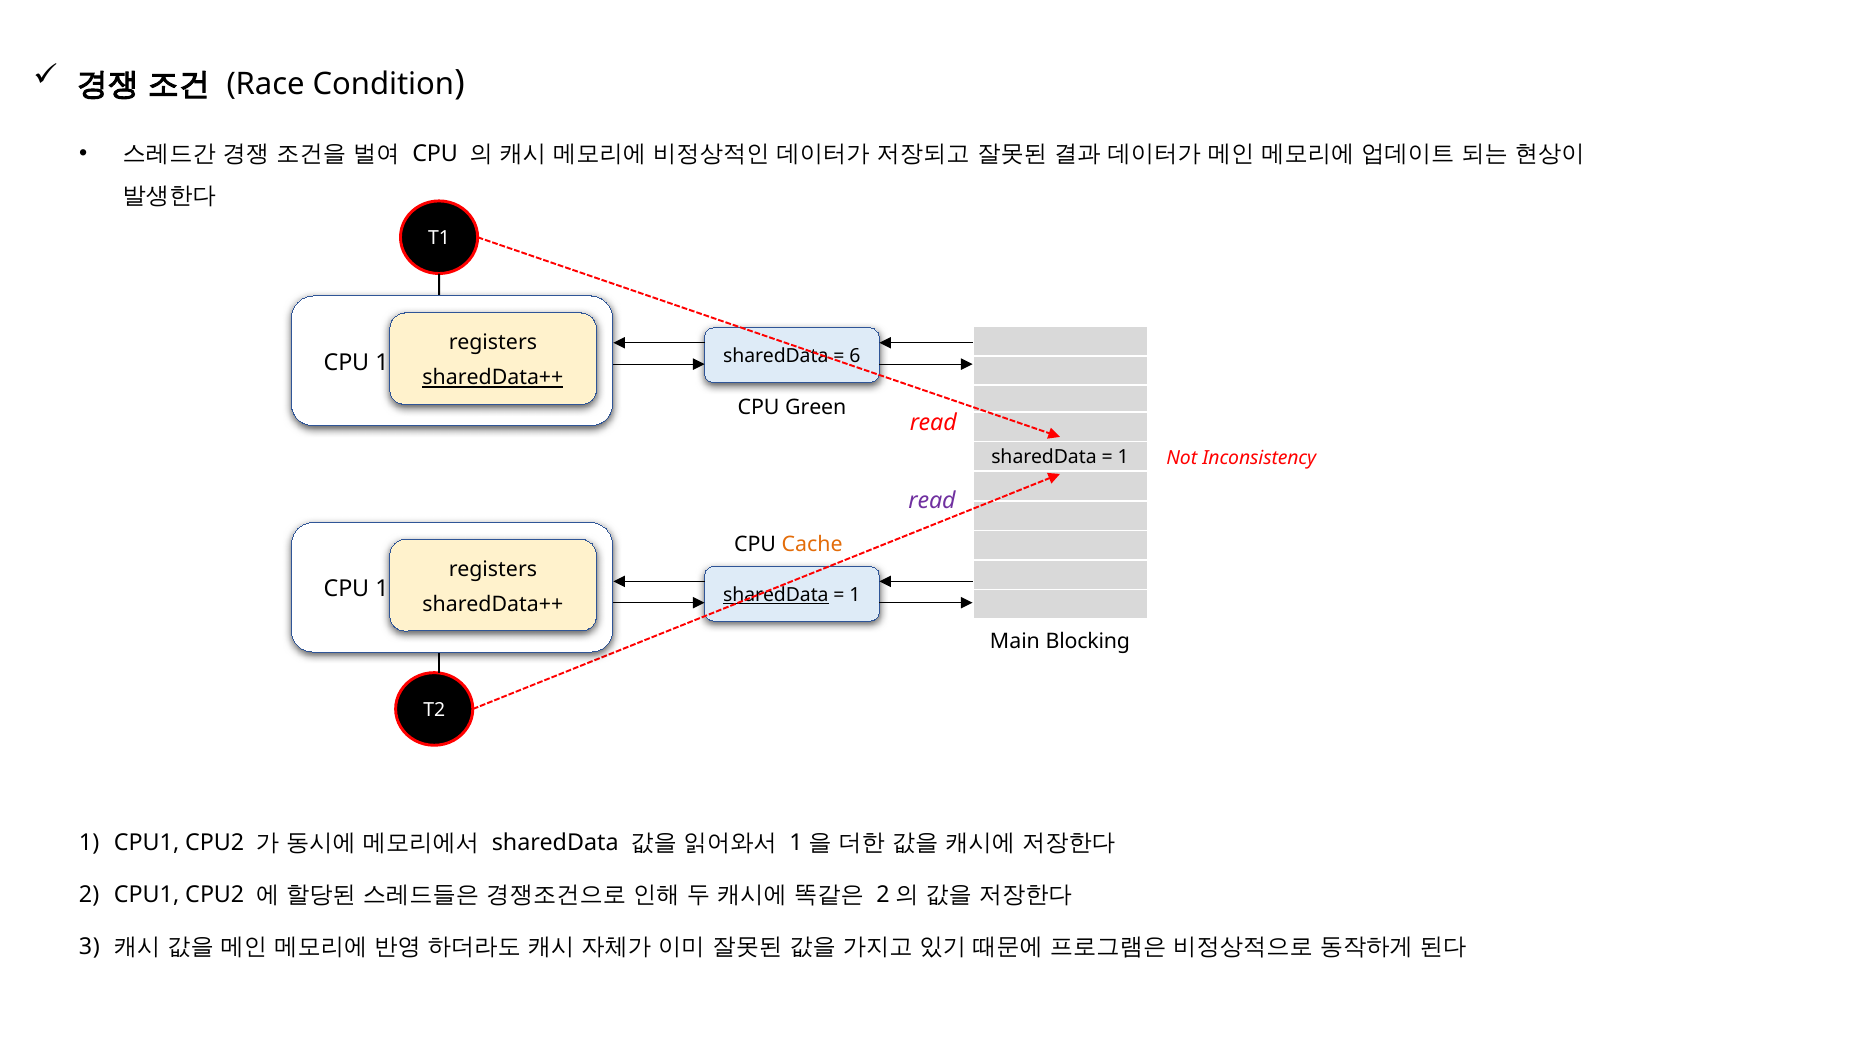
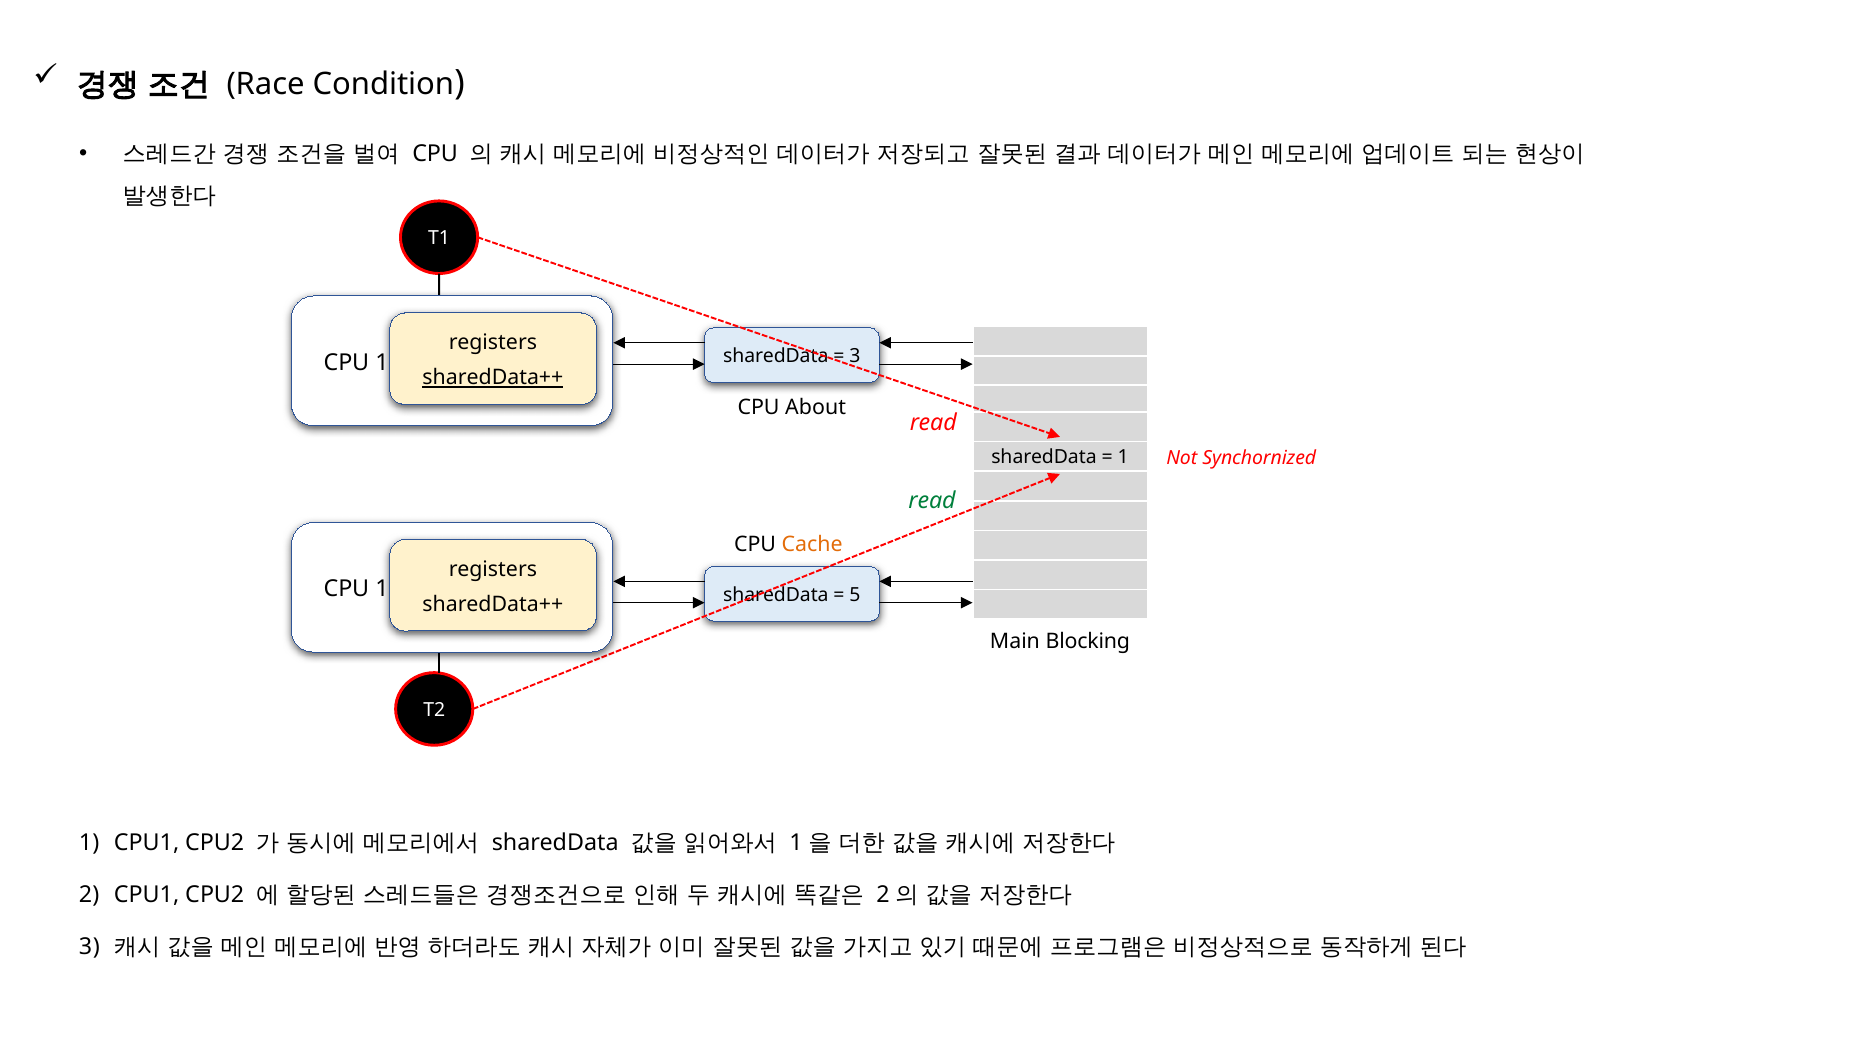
6 at (855, 357): 6 -> 3
Green: Green -> About
Inconsistency: Inconsistency -> Synchornized
read at (932, 501) colour: purple -> green
sharedData at (776, 595) underline: present -> none
1 at (855, 595): 1 -> 5
